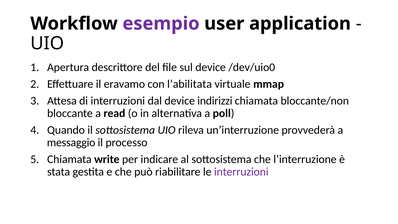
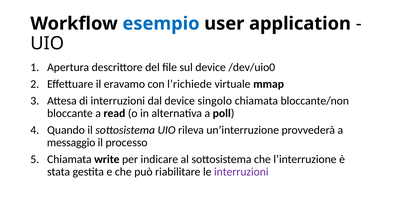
esempio colour: purple -> blue
l’abilitata: l’abilitata -> l’richiede
indirizzi: indirizzi -> singolo
